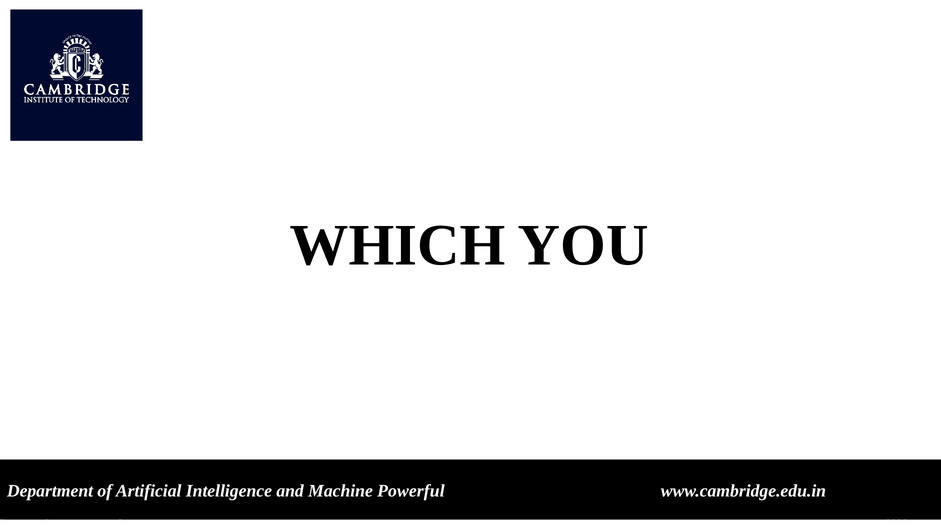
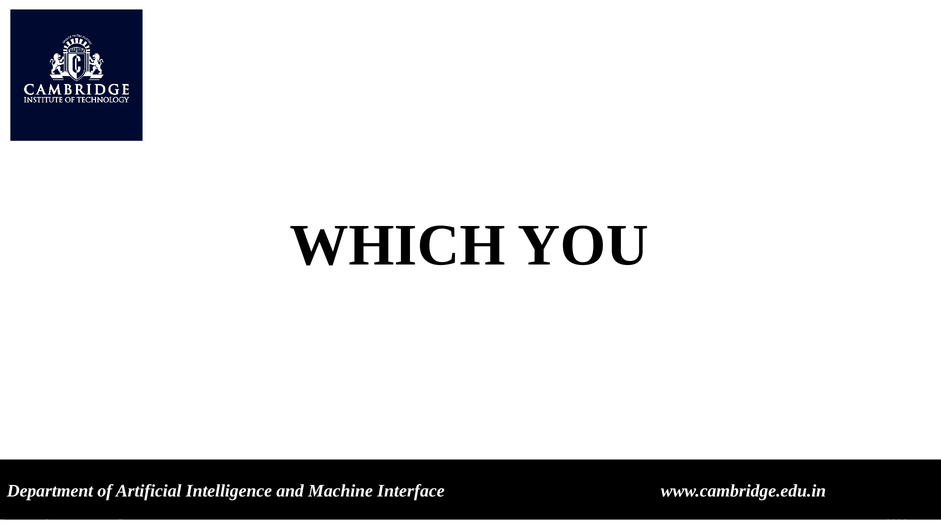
Powerful: Powerful -> Interface
